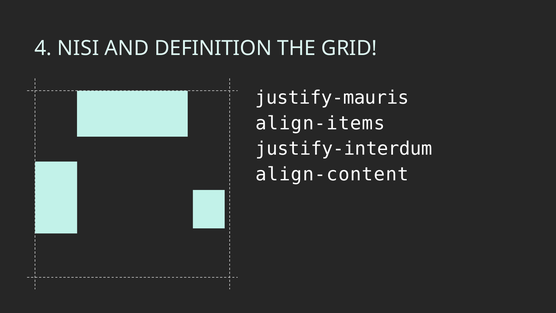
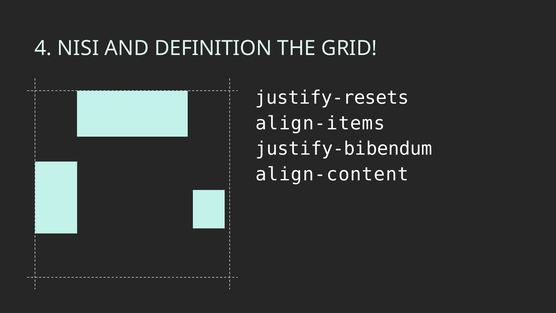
justify-mauris: justify-mauris -> justify-resets
justify-interdum: justify-interdum -> justify-bibendum
